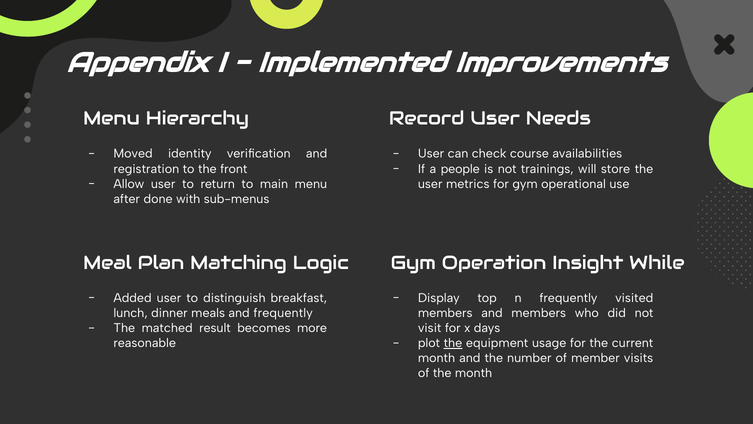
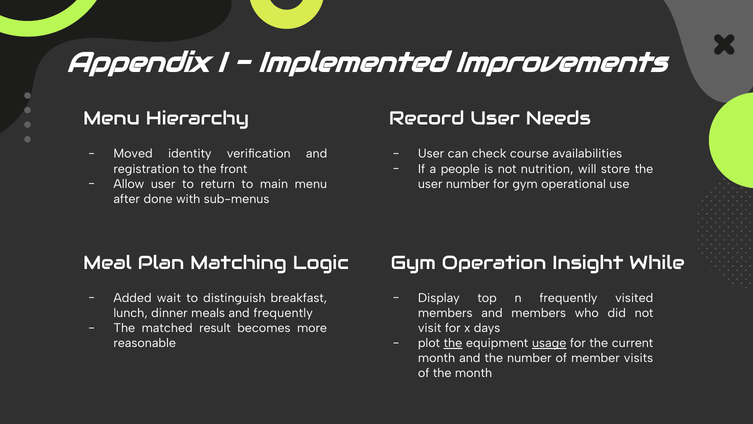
trainings: trainings -> nutrition
user metrics: metrics -> number
Added user: user -> wait
usage underline: none -> present
